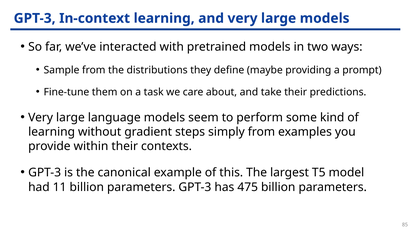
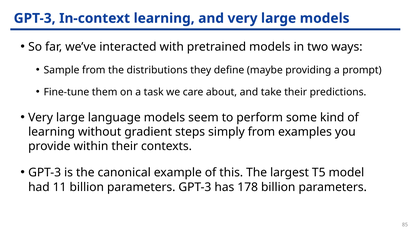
475: 475 -> 178
